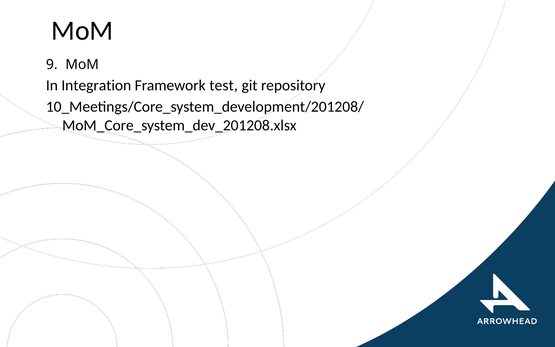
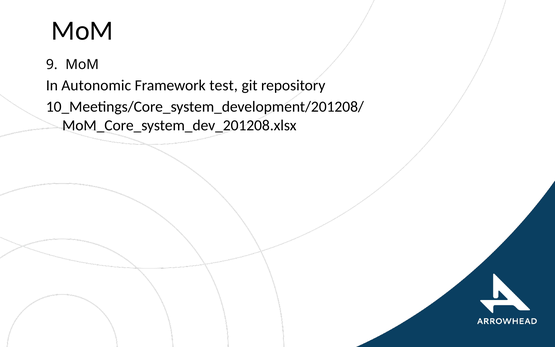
Integration: Integration -> Autonomic
